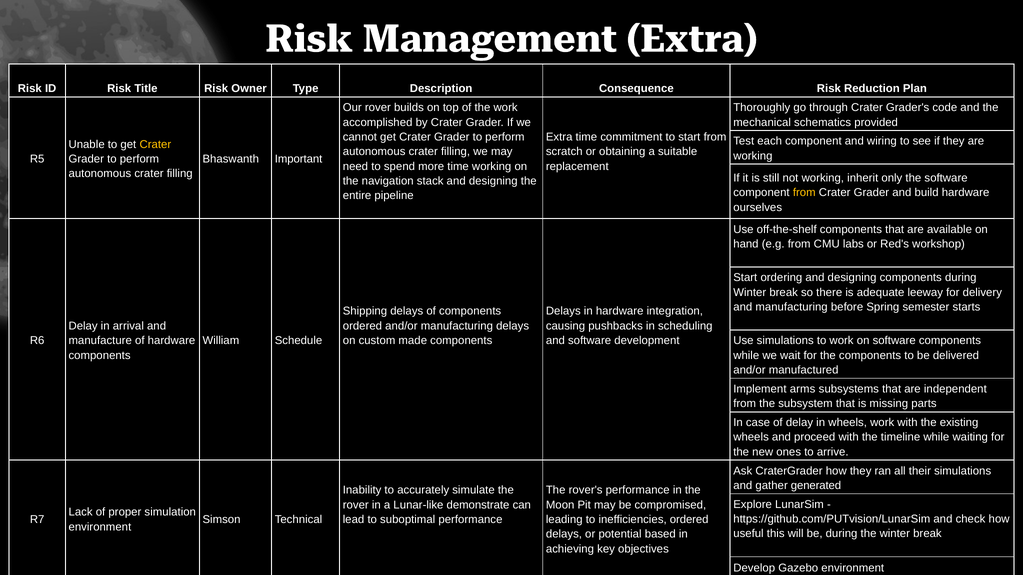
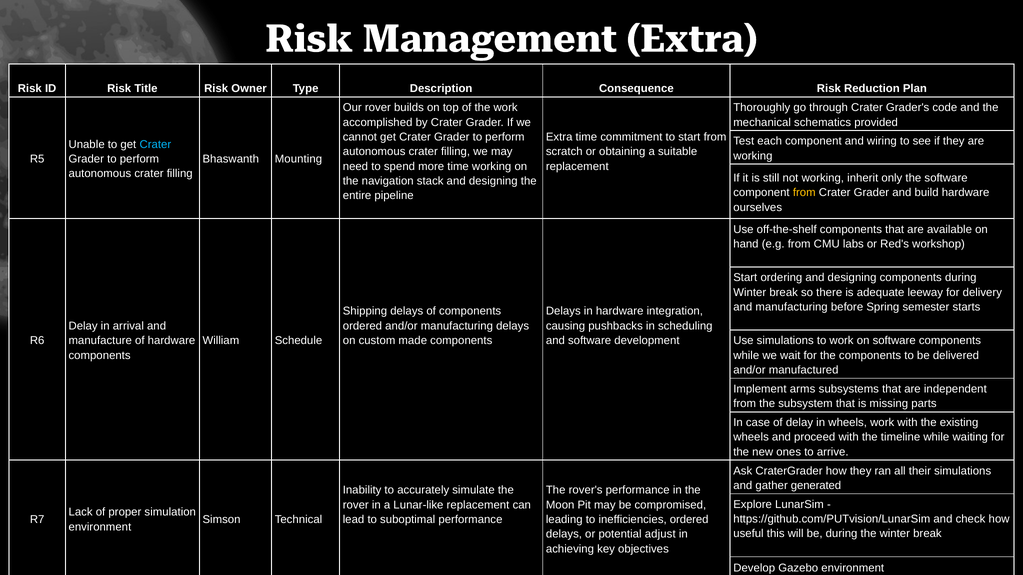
Crater at (155, 144) colour: yellow -> light blue
Important: Important -> Mounting
Lunar-like demonstrate: demonstrate -> replacement
based: based -> adjust
